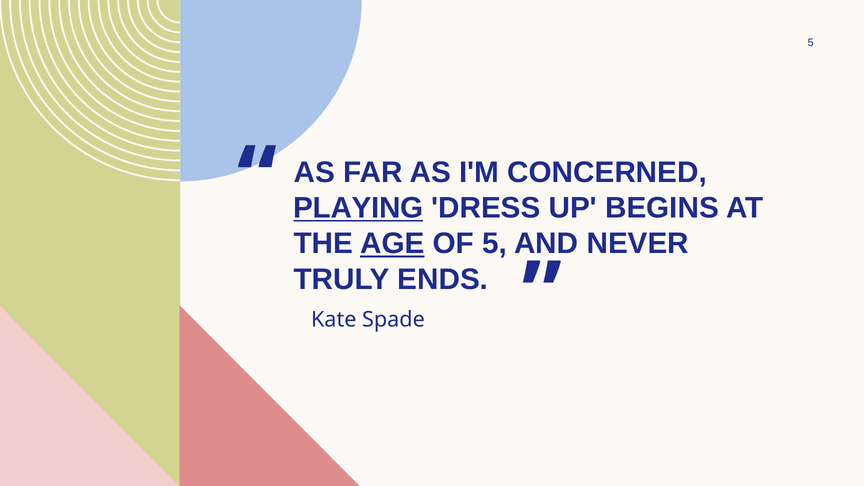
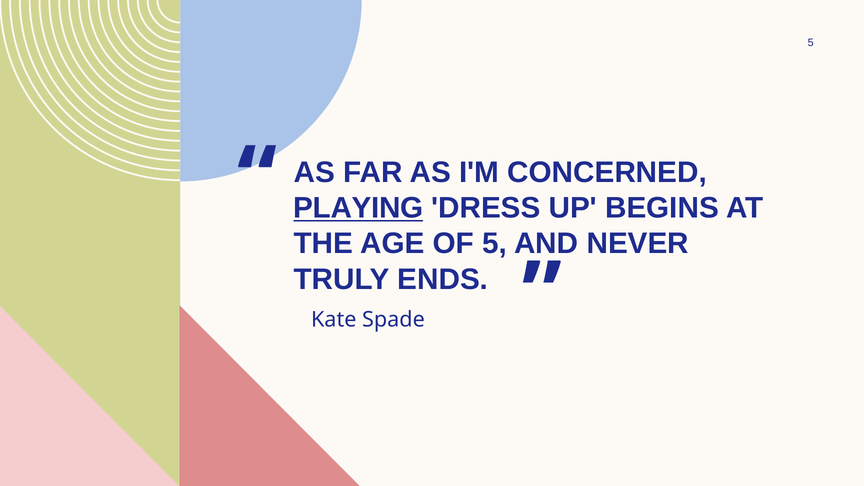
AGE underline: present -> none
